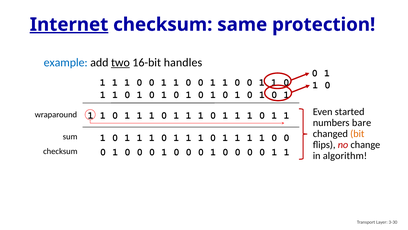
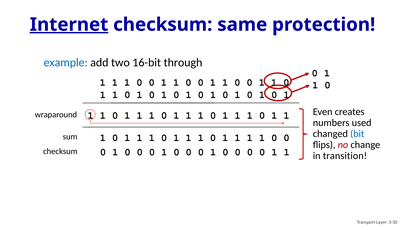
two underline: present -> none
handles: handles -> through
started: started -> creates
bare: bare -> used
bit colour: orange -> blue
algorithm: algorithm -> transition
